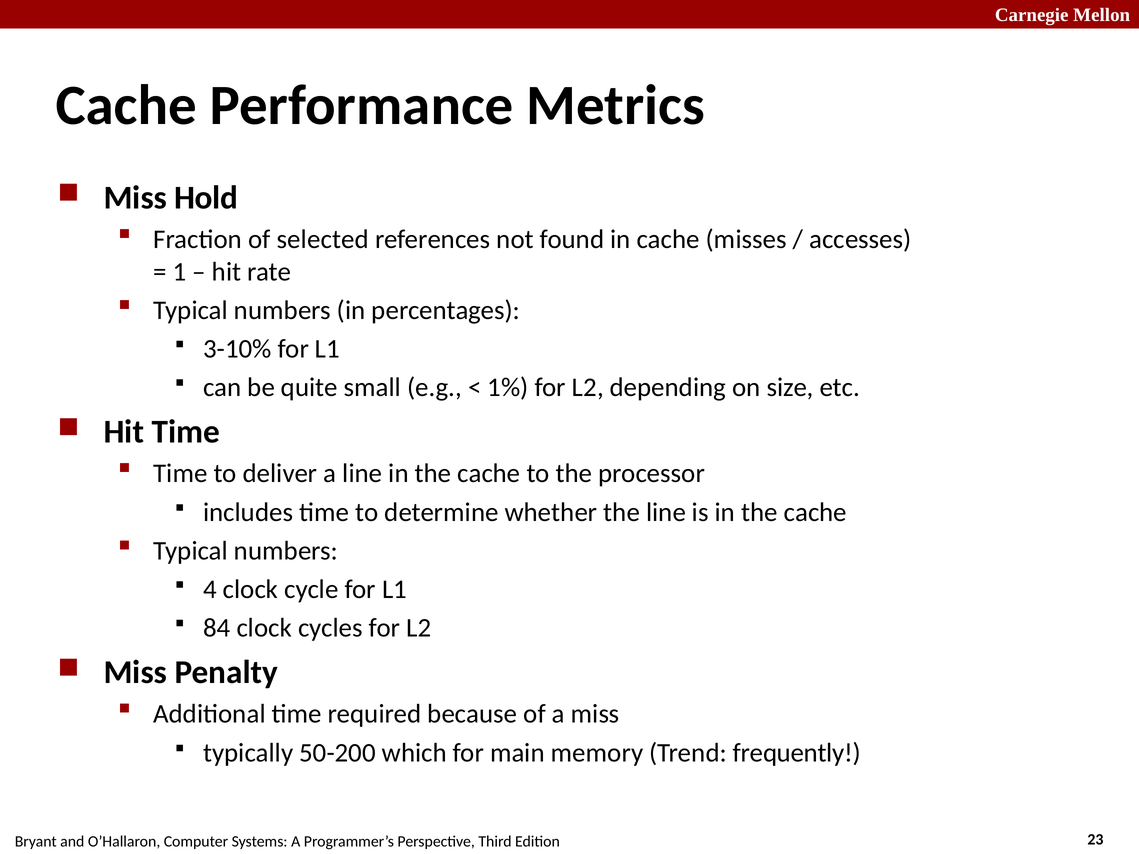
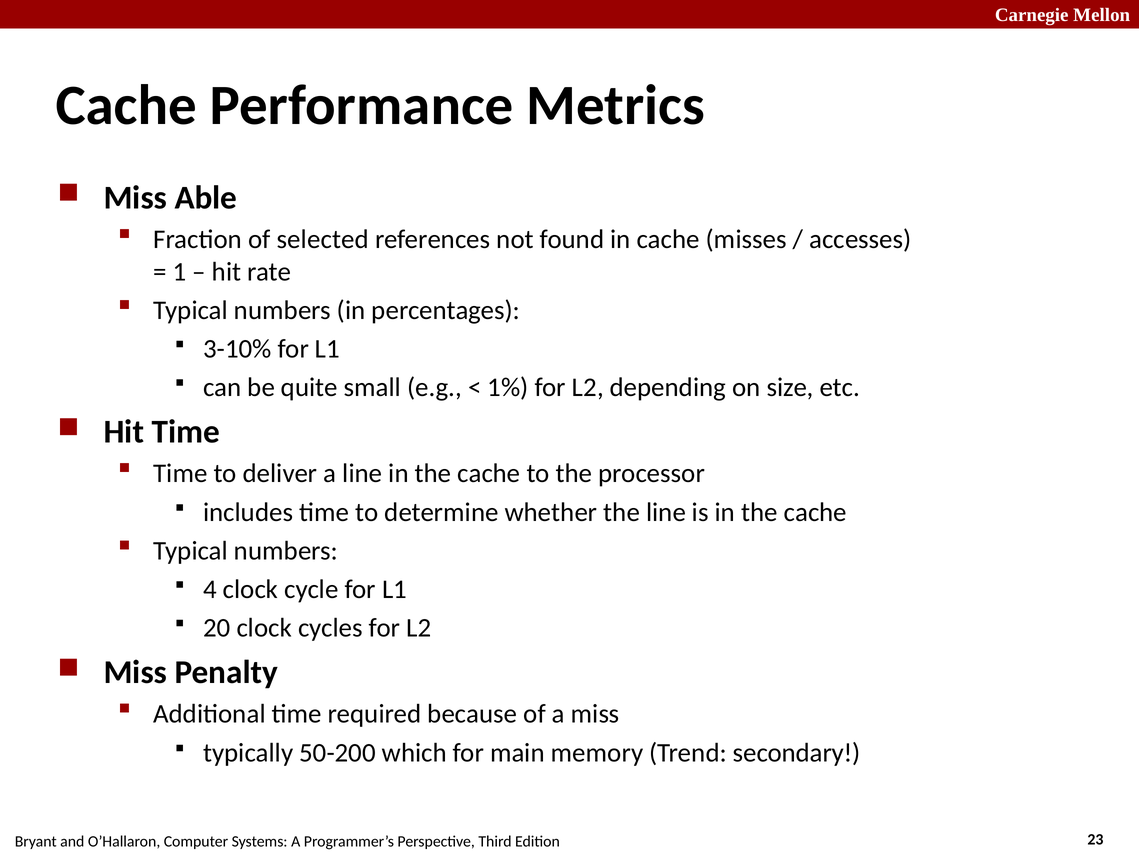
Hold: Hold -> Able
84: 84 -> 20
frequently: frequently -> secondary
